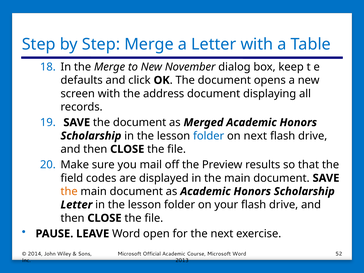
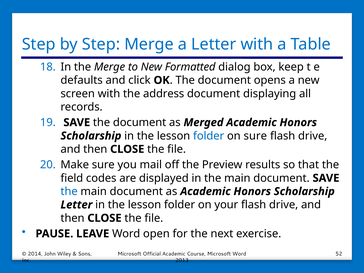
November: November -> Formatted
on next: next -> sure
the at (69, 191) colour: orange -> blue
